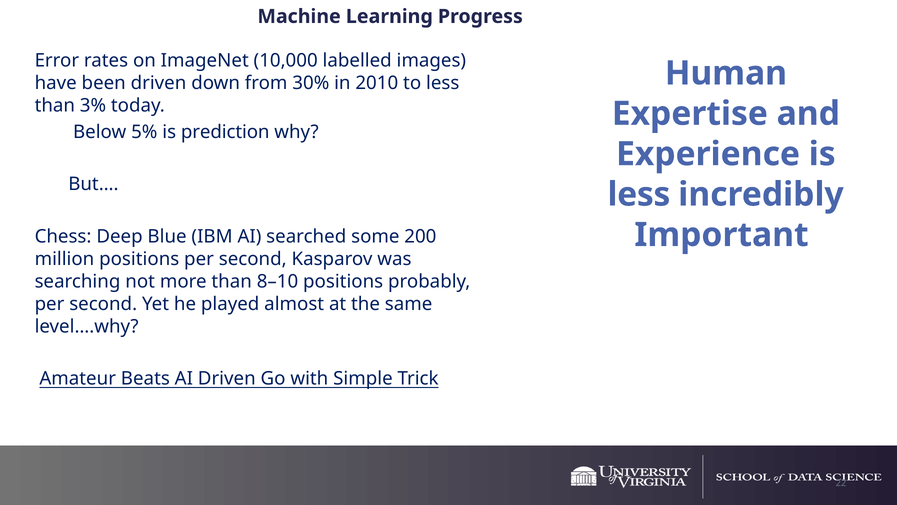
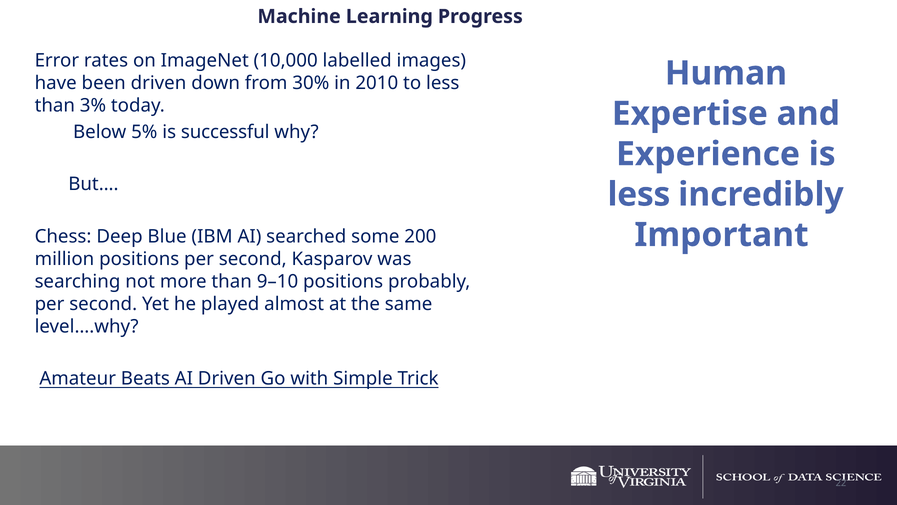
prediction: prediction -> successful
8–10: 8–10 -> 9–10
